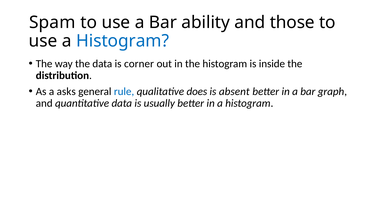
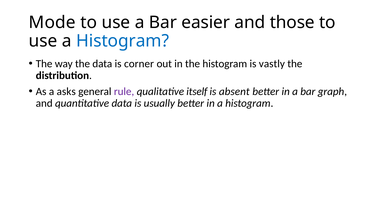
Spam: Spam -> Mode
ability: ability -> easier
inside: inside -> vastly
rule colour: blue -> purple
does: does -> itself
